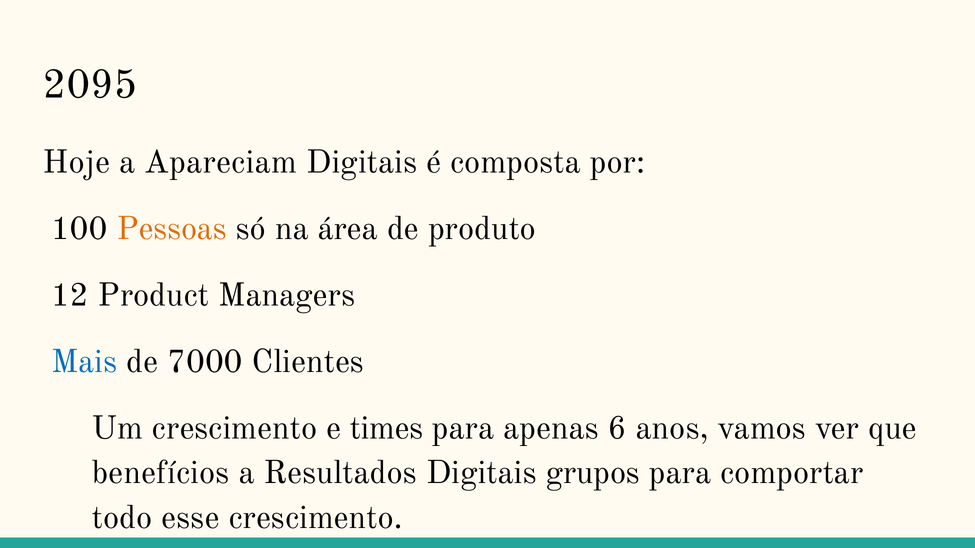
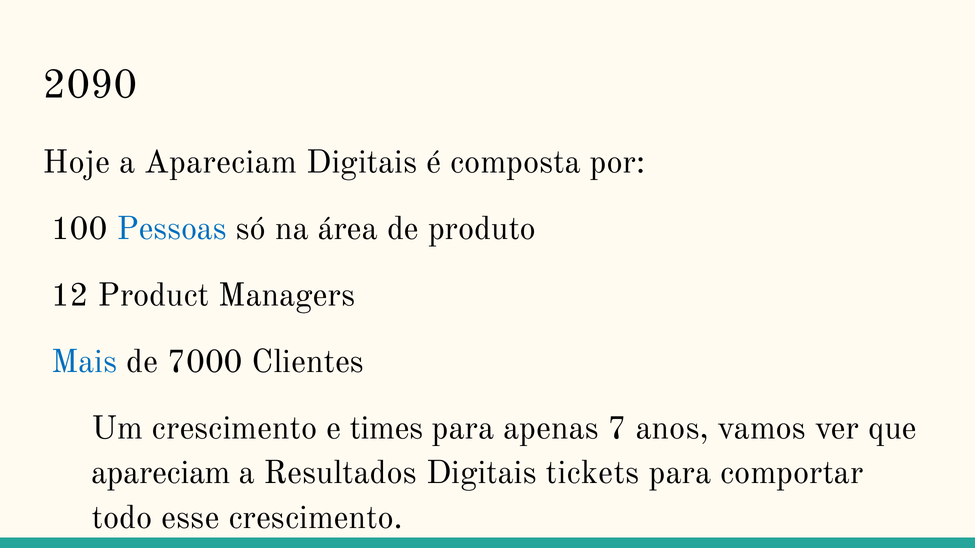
2095: 2095 -> 2090
Pessoas colour: orange -> blue
6: 6 -> 7
benefícios at (161, 473): benefícios -> apareciam
grupos: grupos -> tickets
